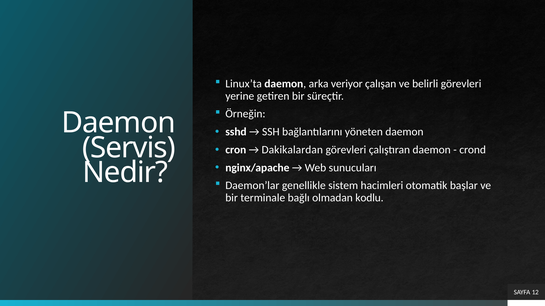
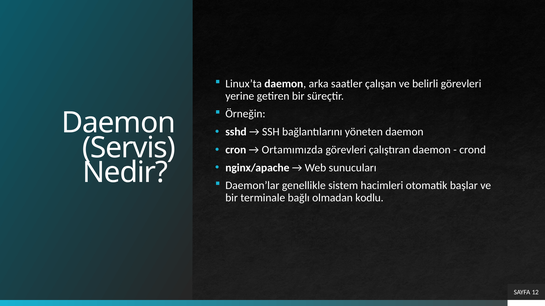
veriyor: veriyor -> saatler
Dakikalardan: Dakikalardan -> Ortamımızda
